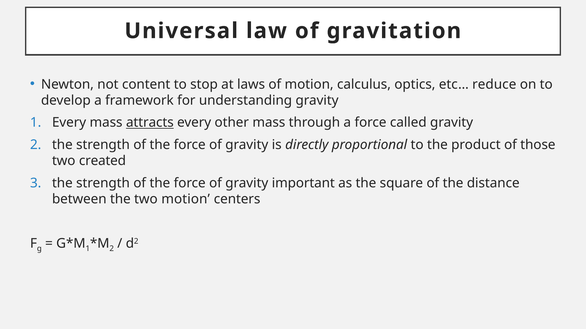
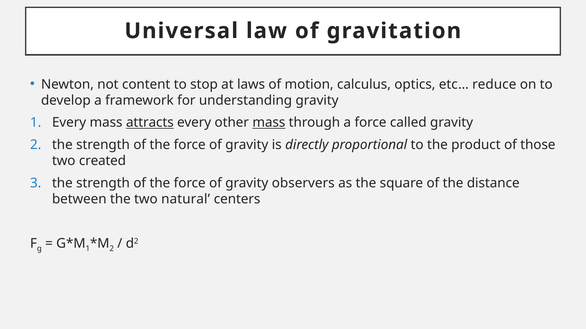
mass at (269, 123) underline: none -> present
important: important -> observers
two motion: motion -> natural
